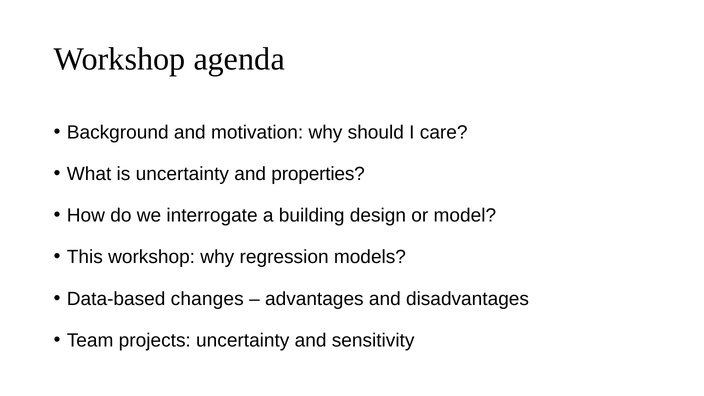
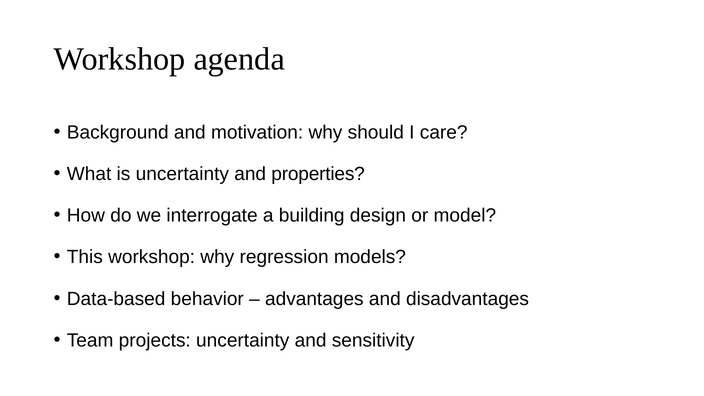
changes: changes -> behavior
